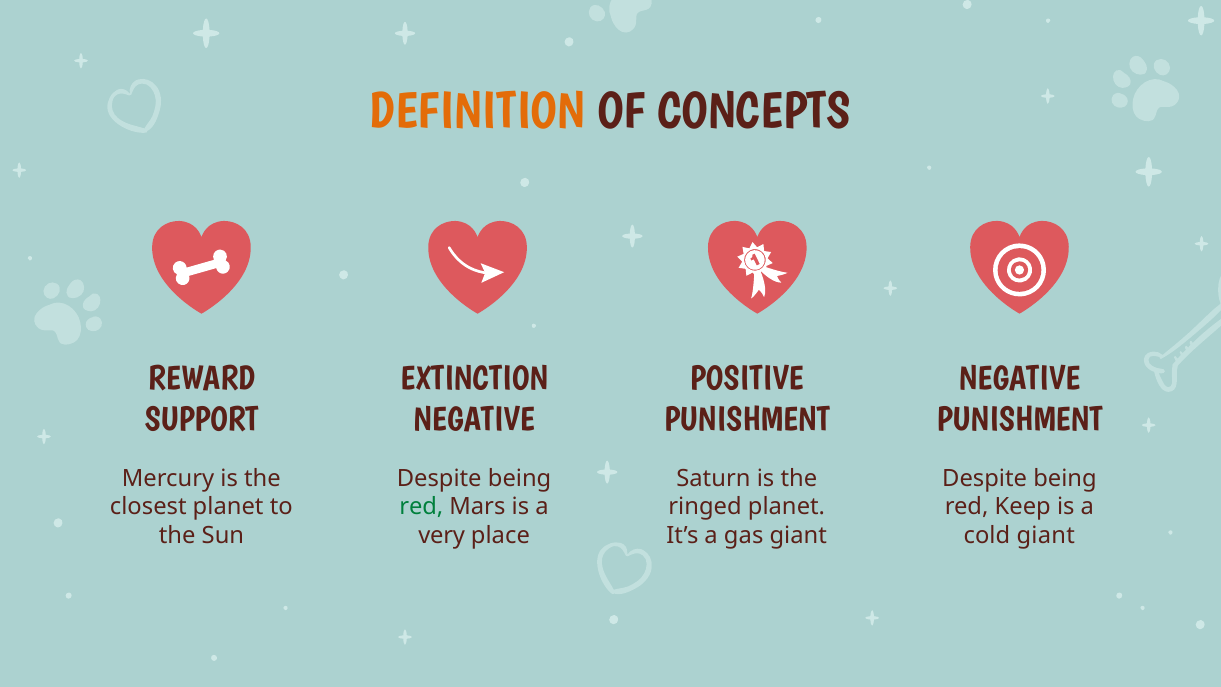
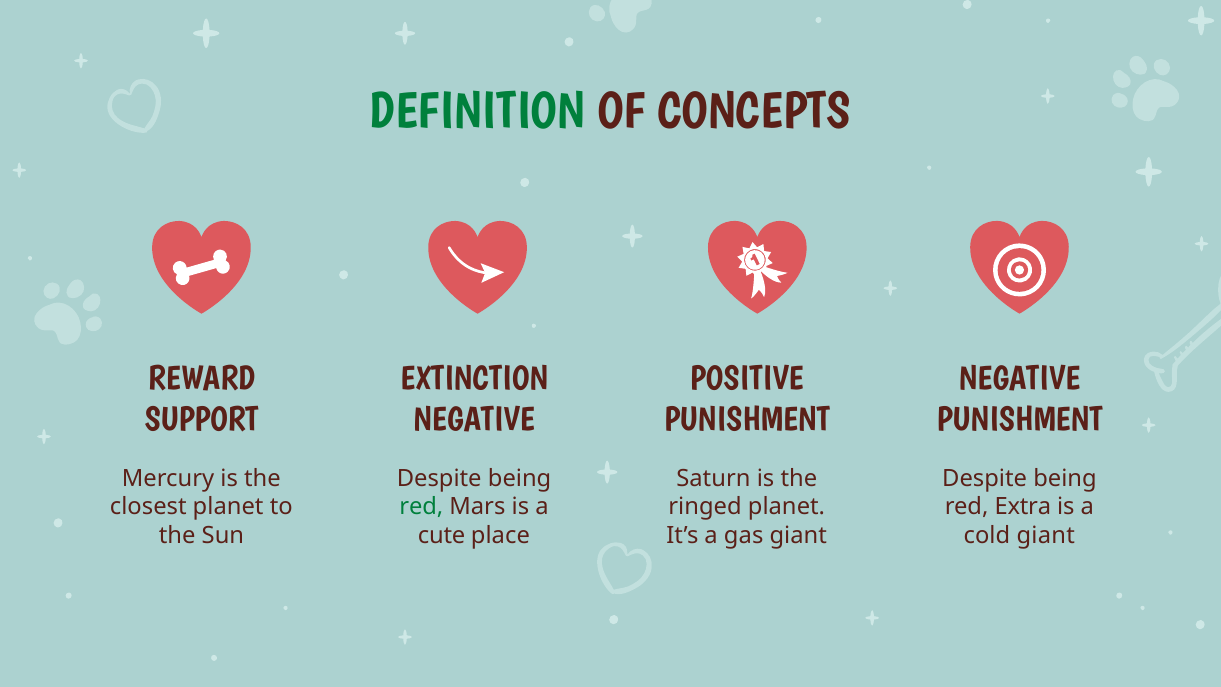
DEFINITION colour: orange -> green
Keep: Keep -> Extra
very: very -> cute
